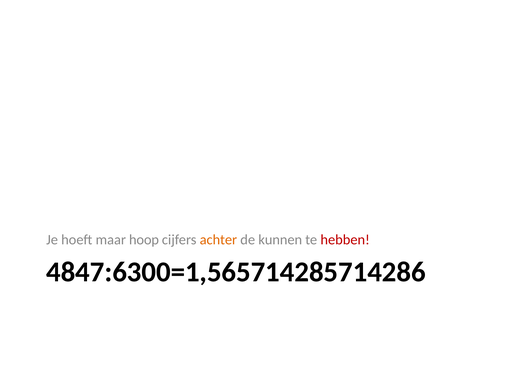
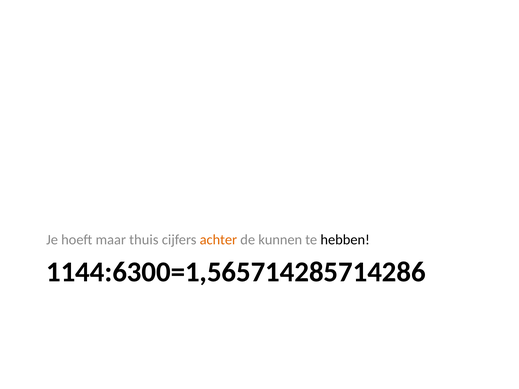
hoop: hoop -> thuis
hebben colour: red -> black
4847:6300=1,565714285714286: 4847:6300=1,565714285714286 -> 1144:6300=1,565714285714286
